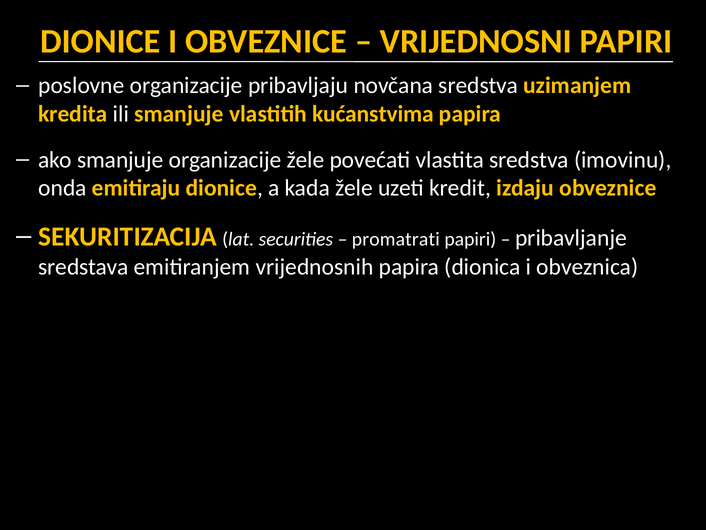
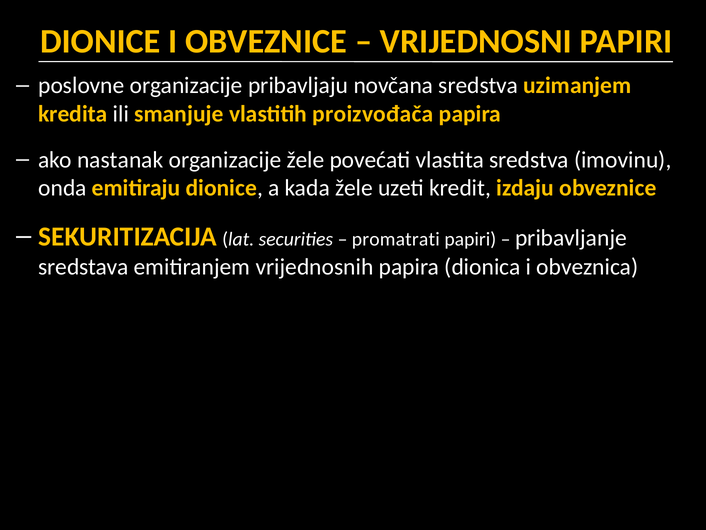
kućanstvima: kućanstvima -> proizvođača
ako smanjuje: smanjuje -> nastanak
